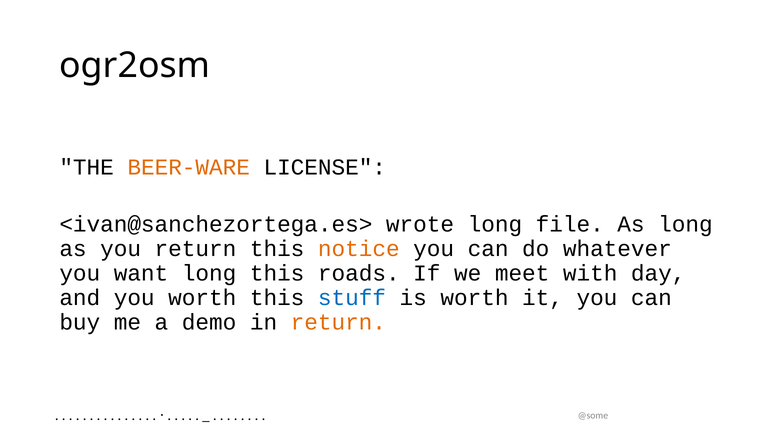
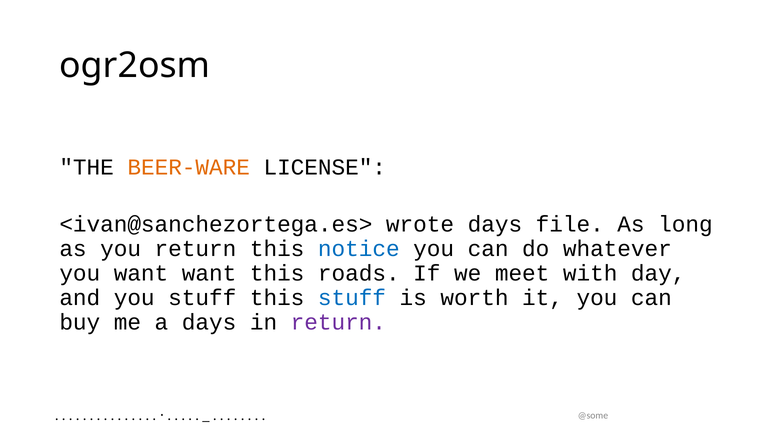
wrote long: long -> days
notice colour: orange -> blue
want long: long -> want
you worth: worth -> stuff
a demo: demo -> days
return at (338, 322) colour: orange -> purple
